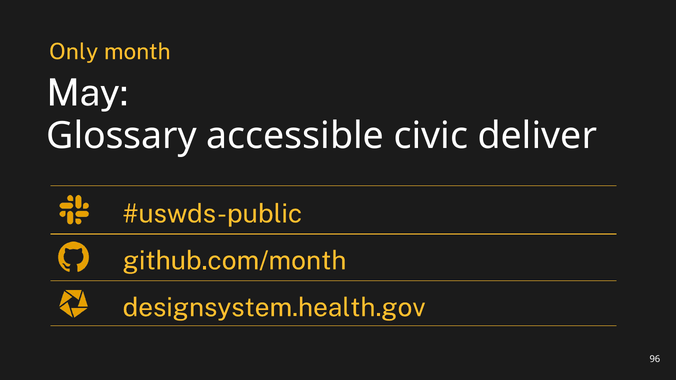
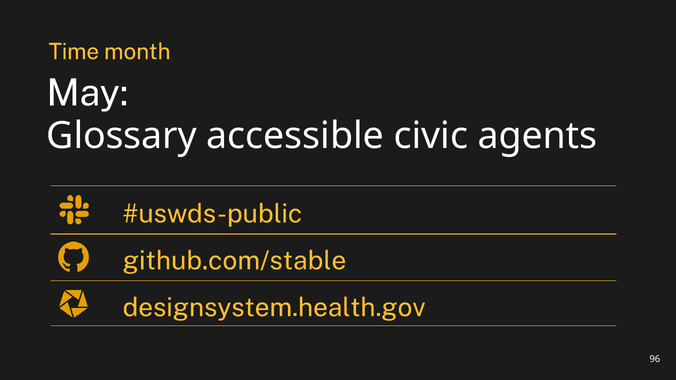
Only: Only -> Time
deliver: deliver -> agents
github.com/month: github.com/month -> github.com/stable
